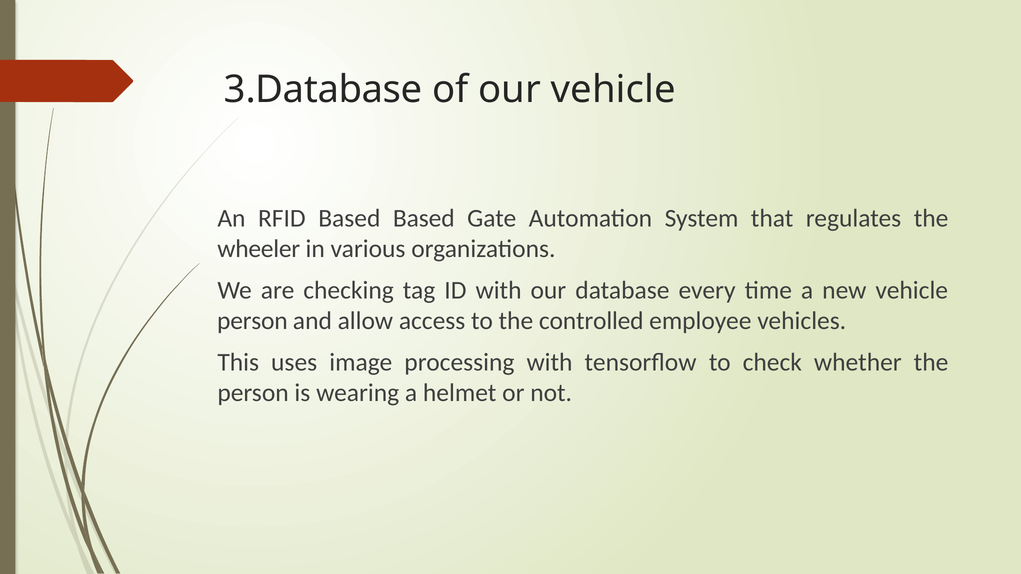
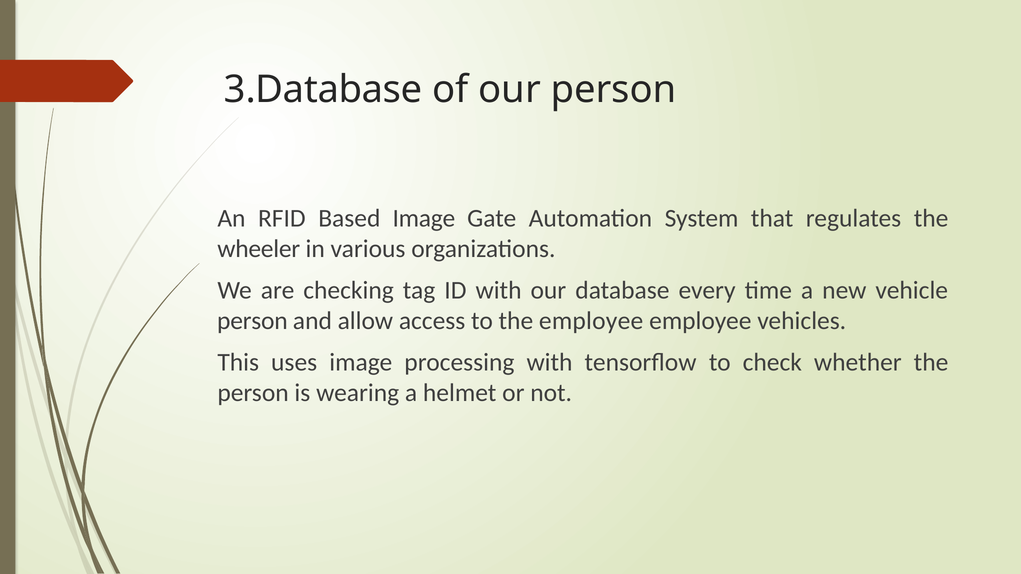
our vehicle: vehicle -> person
Based Based: Based -> Image
the controlled: controlled -> employee
